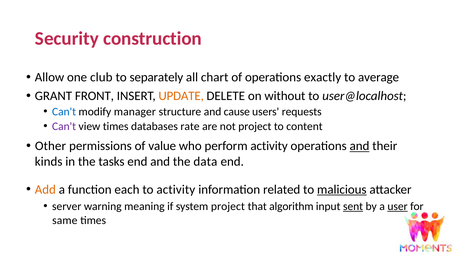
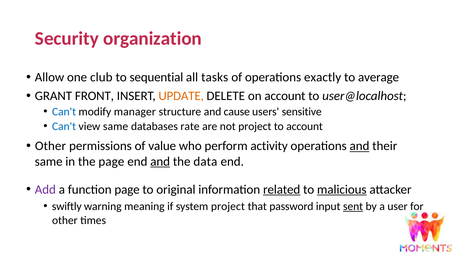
construction: construction -> organization
separately: separately -> sequential
chart: chart -> tasks
on without: without -> account
requests: requests -> sensitive
Can't at (64, 126) colour: purple -> blue
view times: times -> same
to content: content -> account
kinds at (49, 162): kinds -> same
the tasks: tasks -> page
and at (160, 162) underline: none -> present
Add colour: orange -> purple
function each: each -> page
to activity: activity -> original
related underline: none -> present
server: server -> swiftly
algorithm: algorithm -> password
user underline: present -> none
same at (65, 220): same -> other
